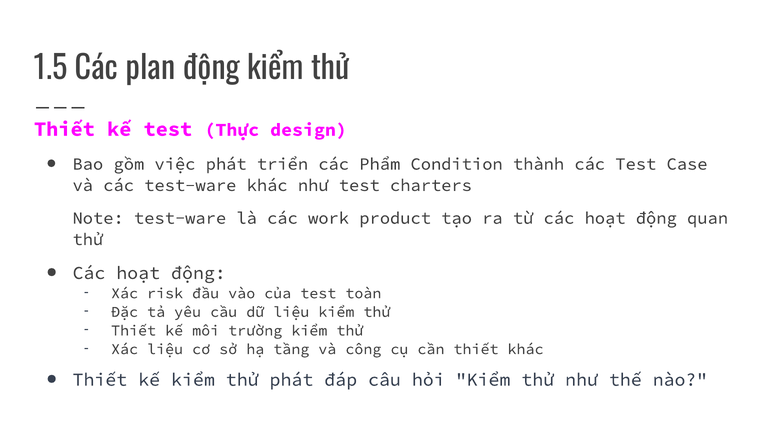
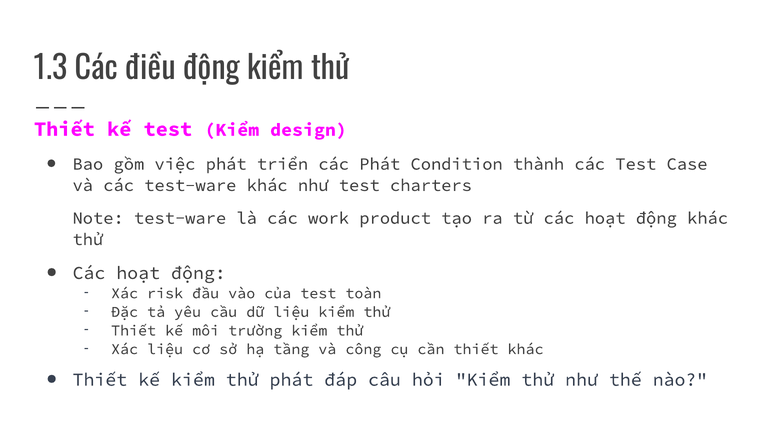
1.5: 1.5 -> 1.3
plan: plan -> điều
test Thực: Thực -> Kiểm
các Phẩm: Phẩm -> Phát
động quan: quan -> khác
